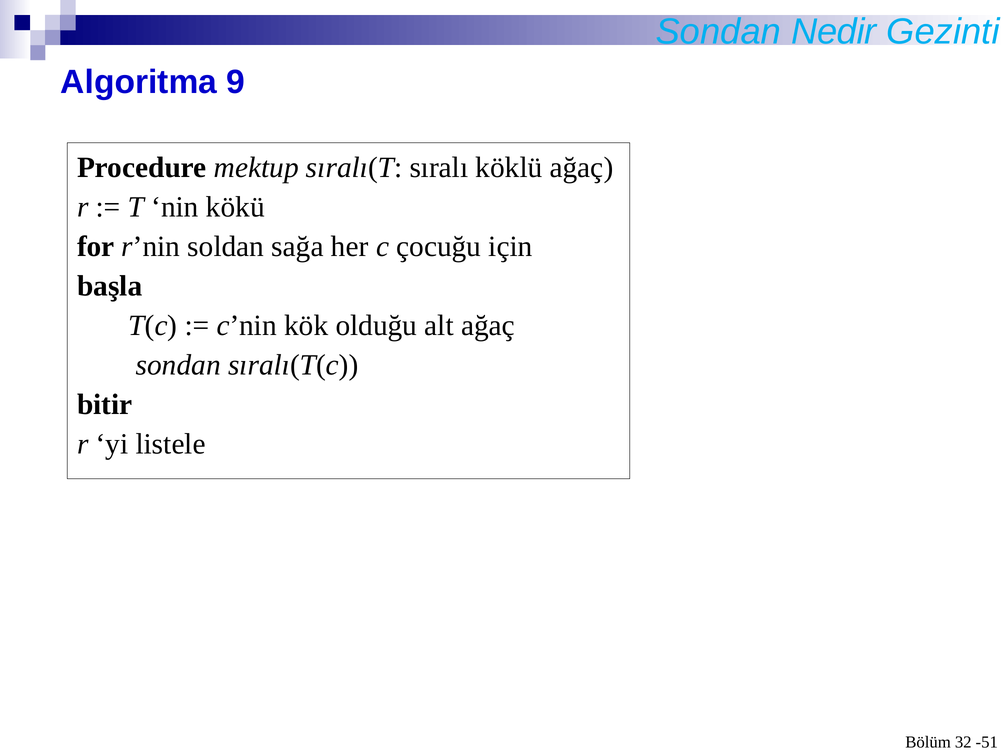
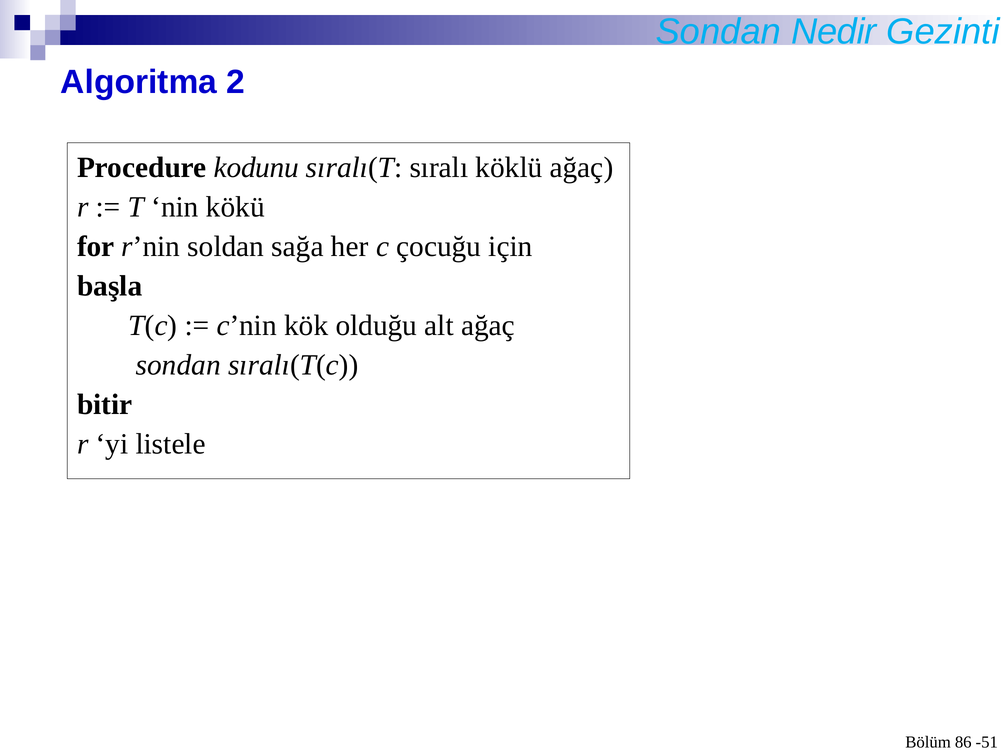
9: 9 -> 2
mektup: mektup -> kodunu
32: 32 -> 86
